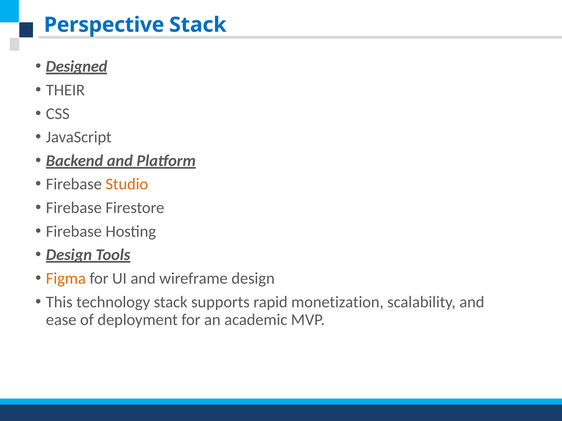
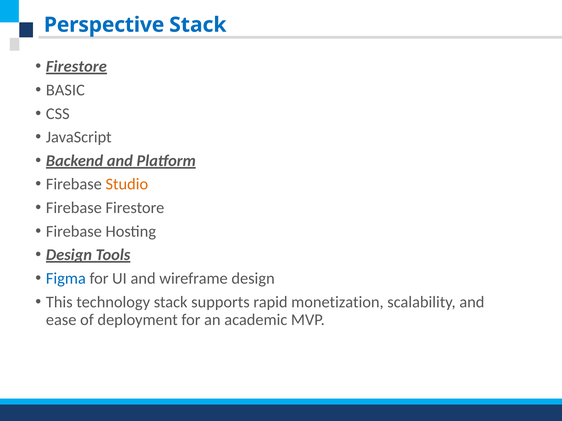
Designed at (77, 67): Designed -> Firestore
THEIR: THEIR -> BASIC
Figma colour: orange -> blue
